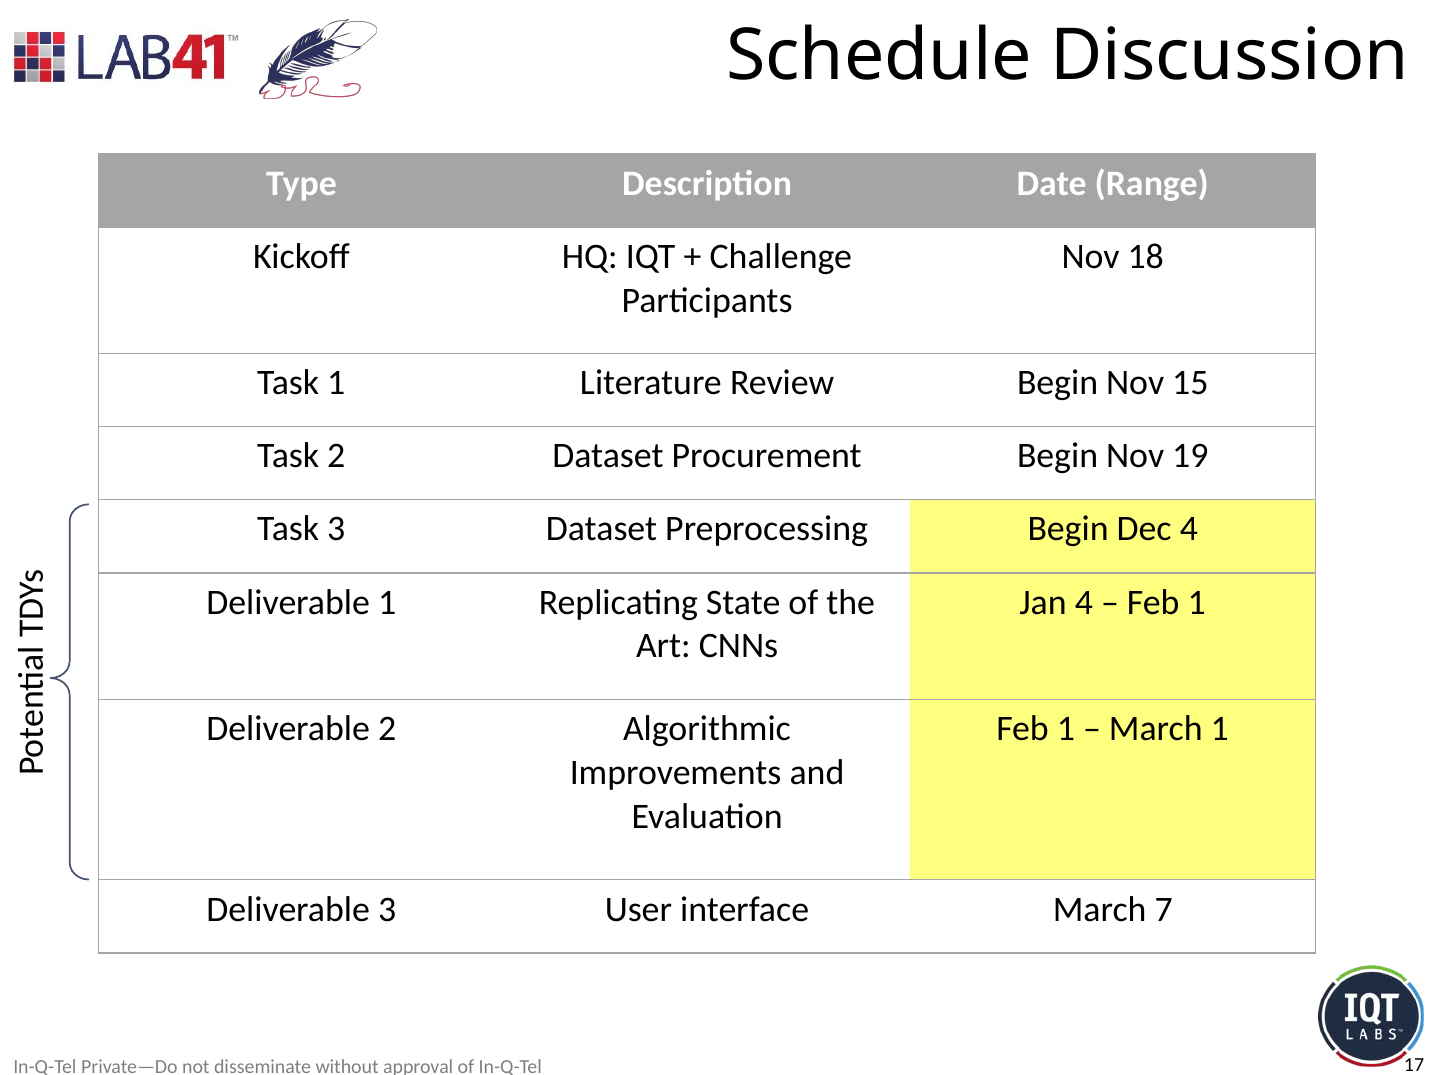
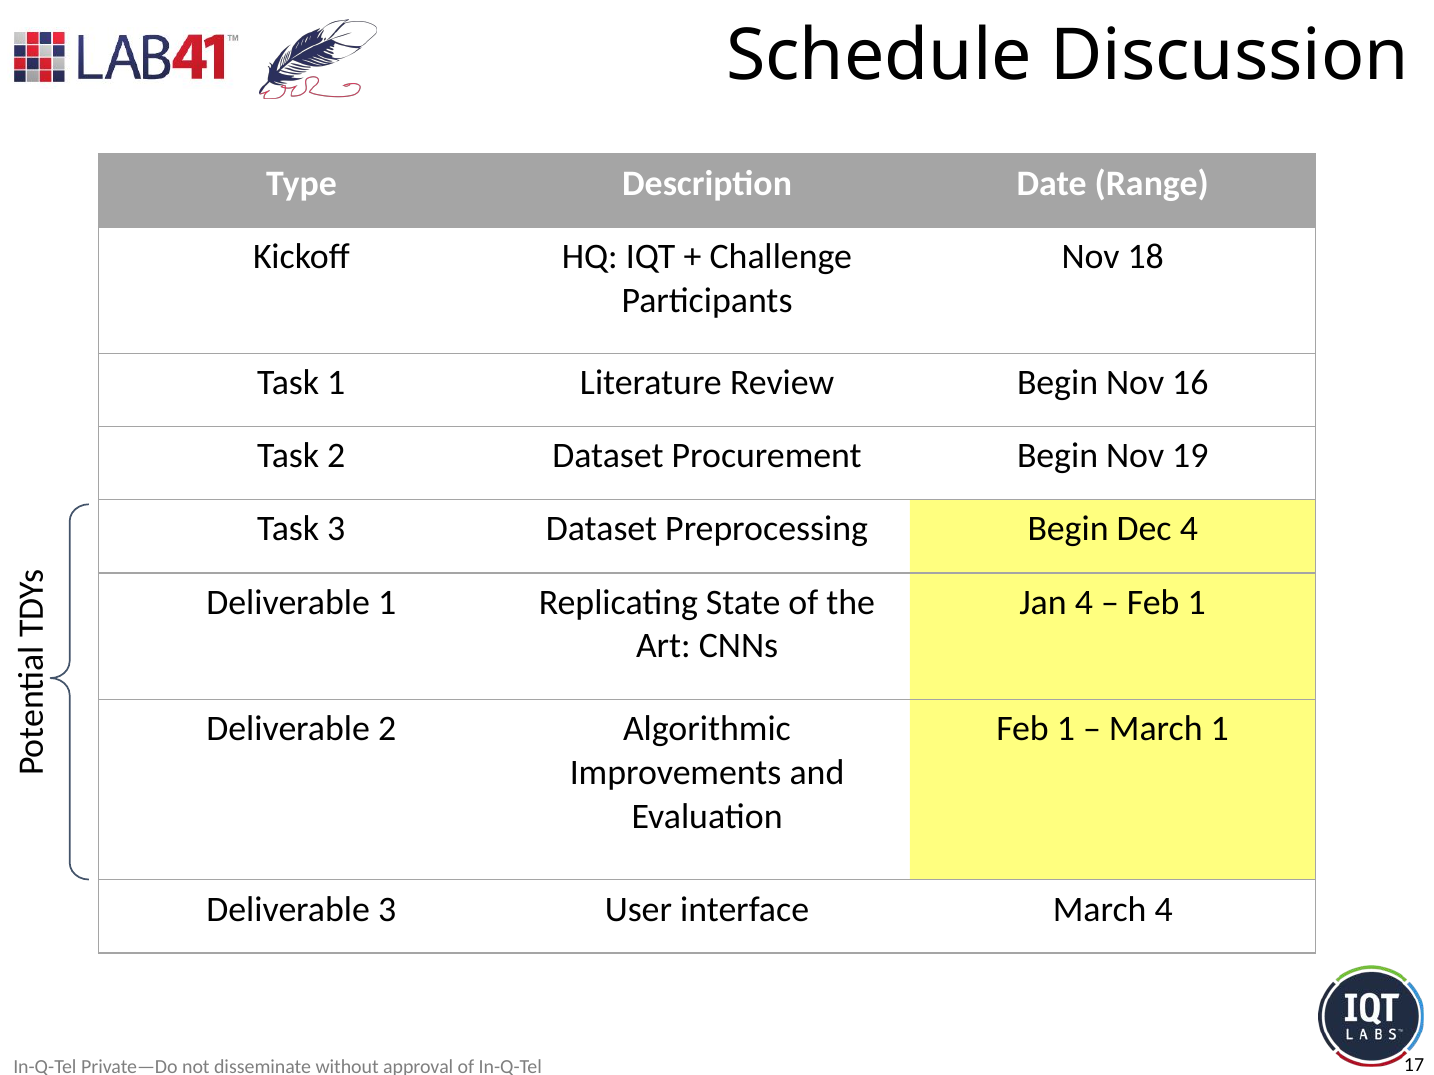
15: 15 -> 16
March 7: 7 -> 4
